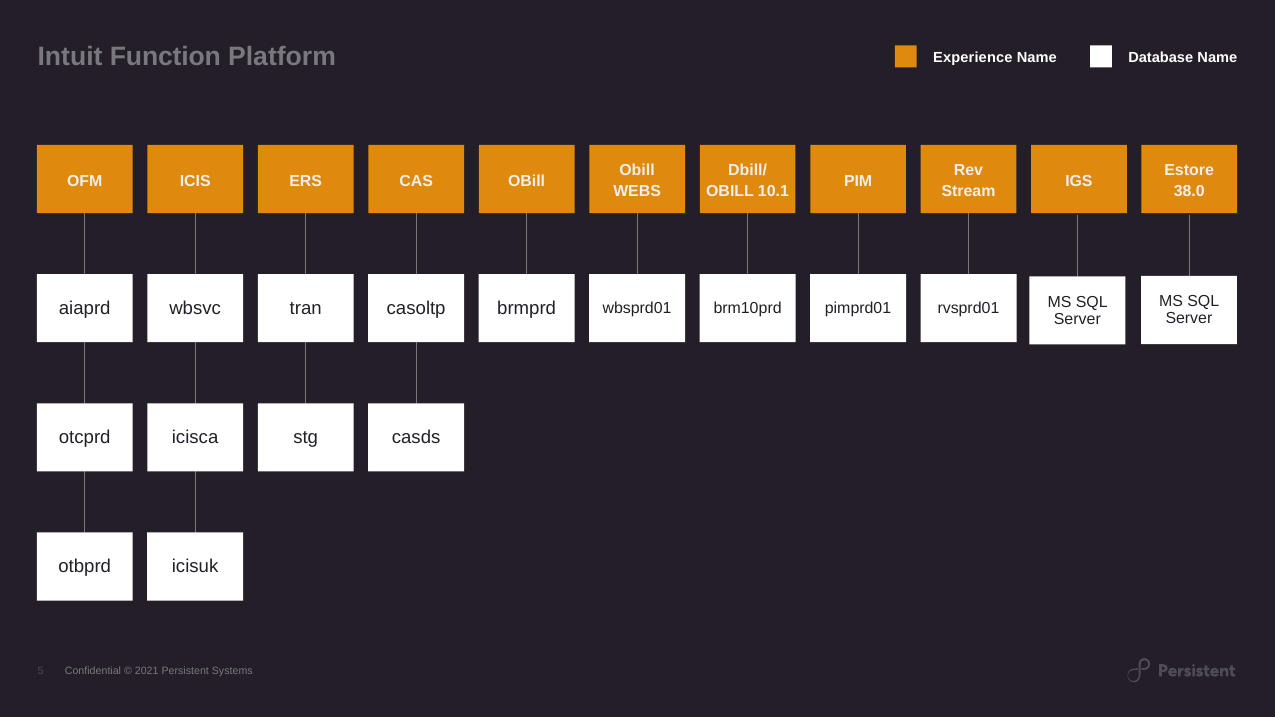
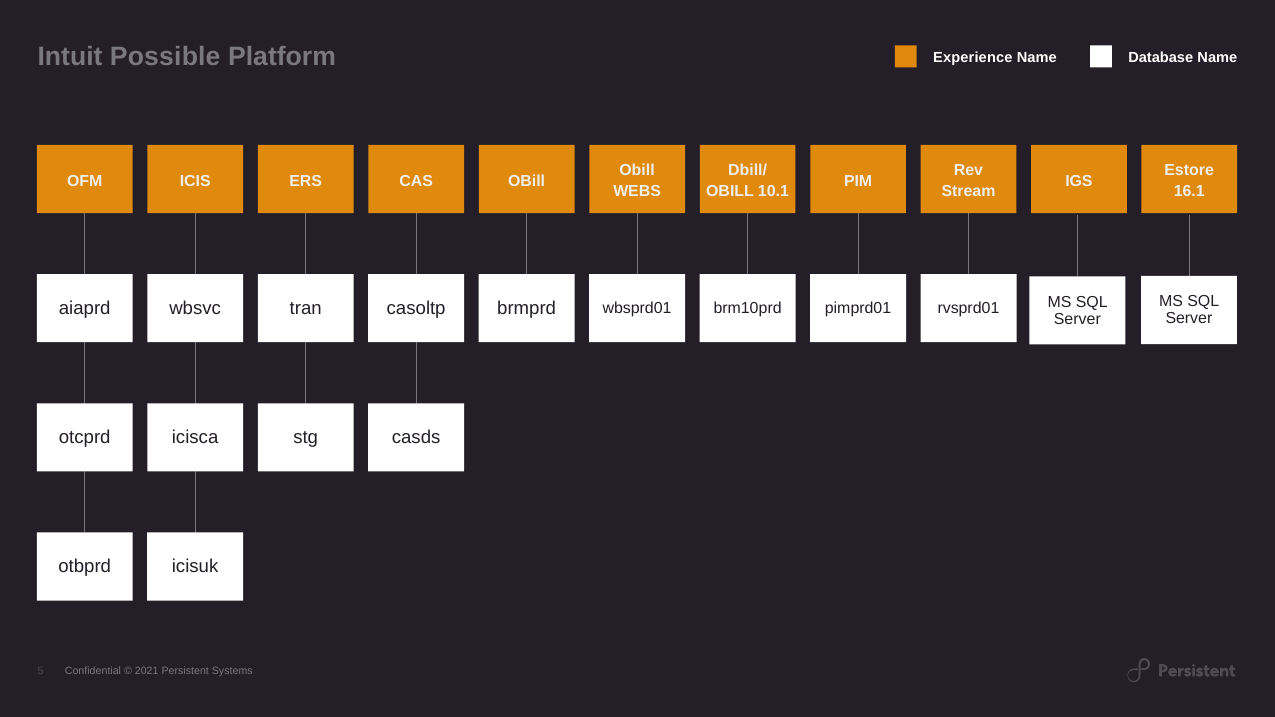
Function: Function -> Possible
38.0: 38.0 -> 16.1
